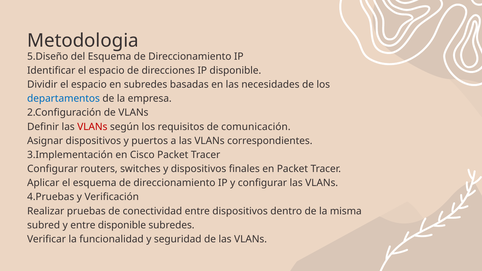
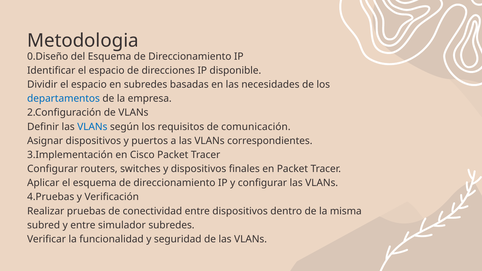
5.Diseño: 5.Diseño -> 0.Diseño
VLANs at (92, 127) colour: red -> blue
entre disponible: disponible -> simulador
